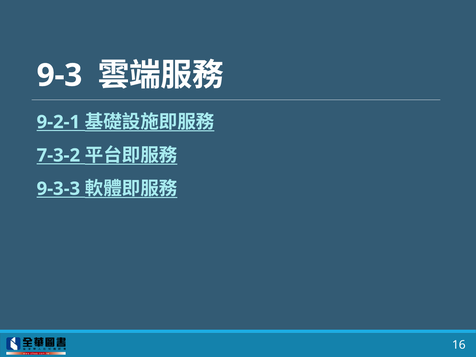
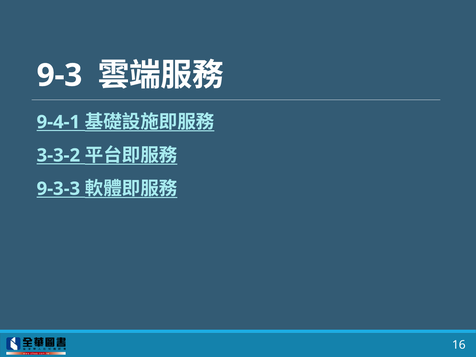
9-2-1: 9-2-1 -> 9-4-1
7-3-2: 7-3-2 -> 3-3-2
